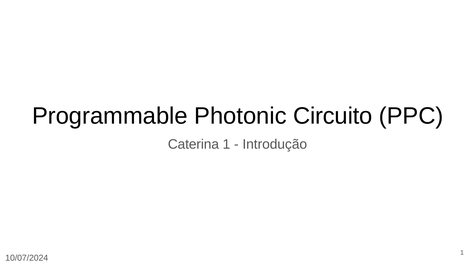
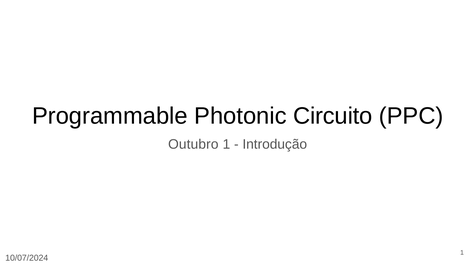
Caterina: Caterina -> Outubro
